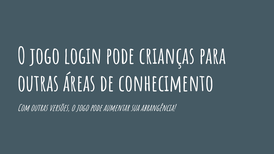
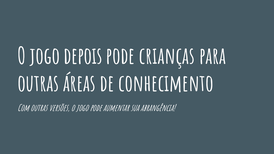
login: login -> depois
